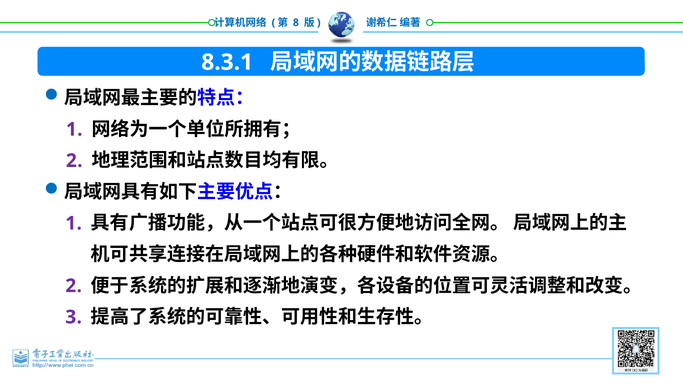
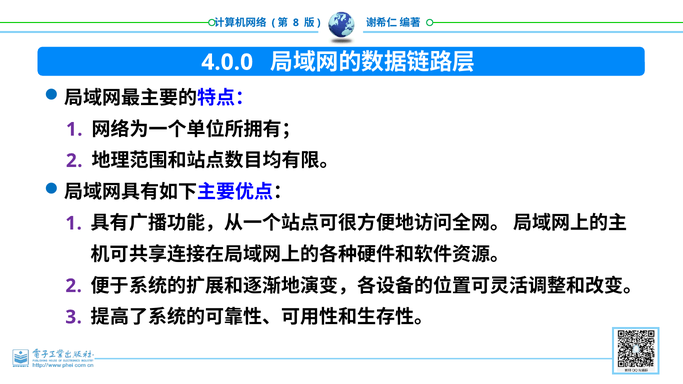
8.3.1: 8.3.1 -> 4.0.0
